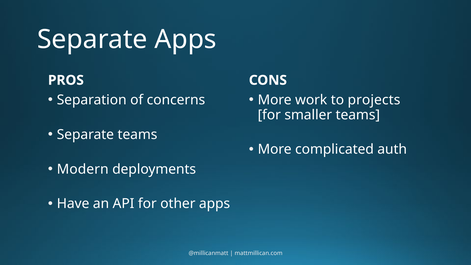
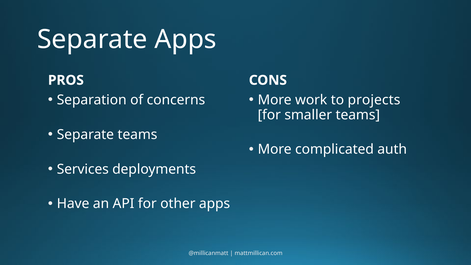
Modern: Modern -> Services
